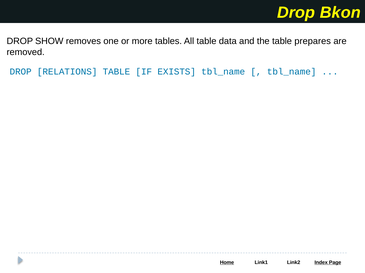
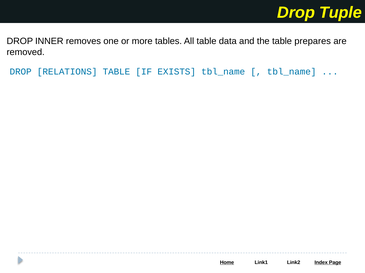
Bkon: Bkon -> Tuple
SHOW: SHOW -> INNER
